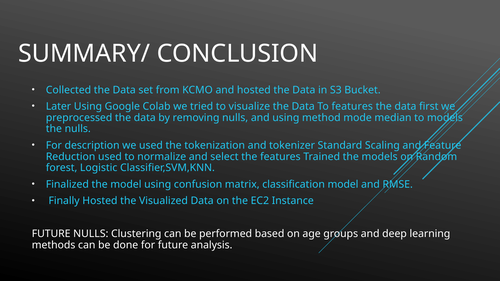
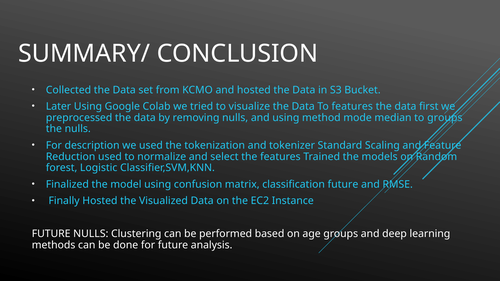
to models: models -> groups
classification model: model -> future
